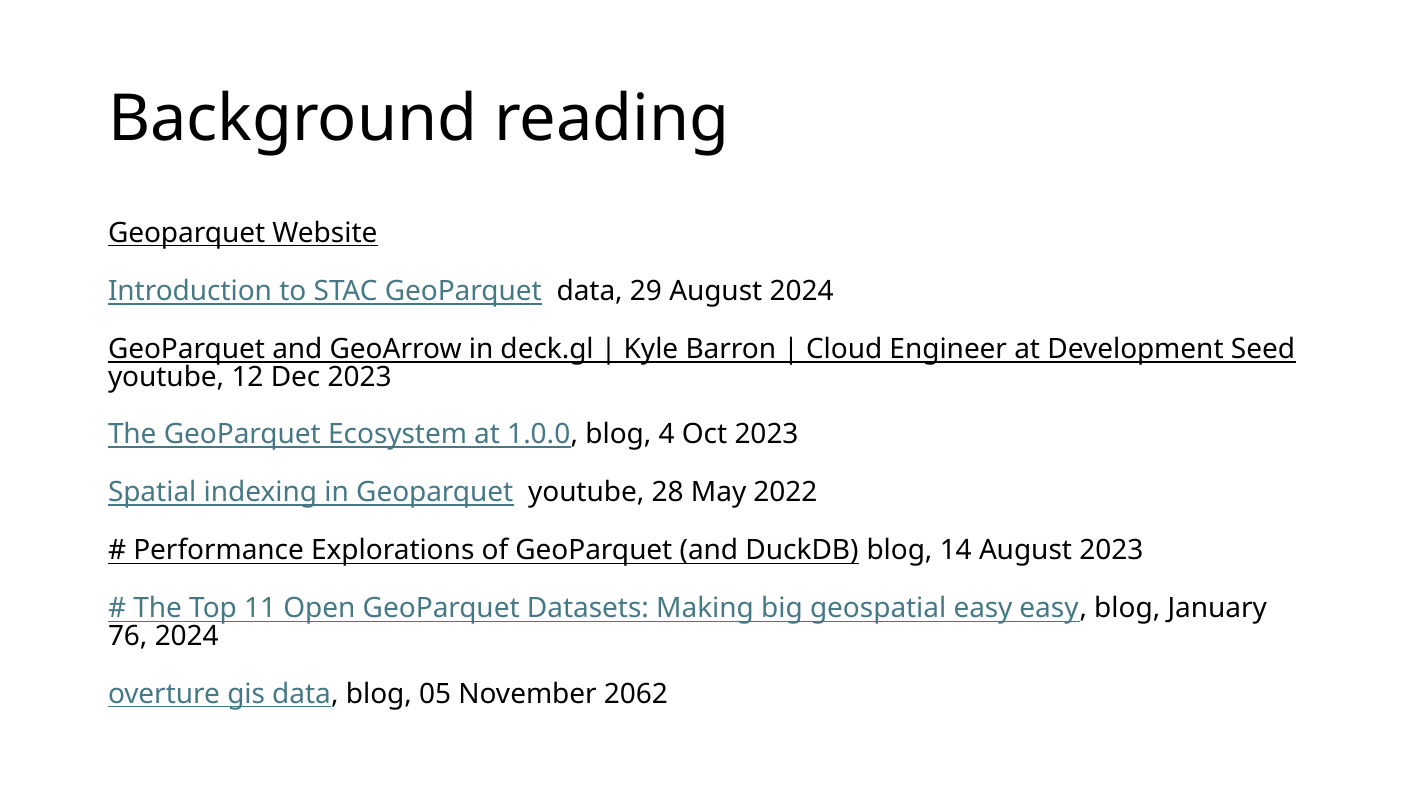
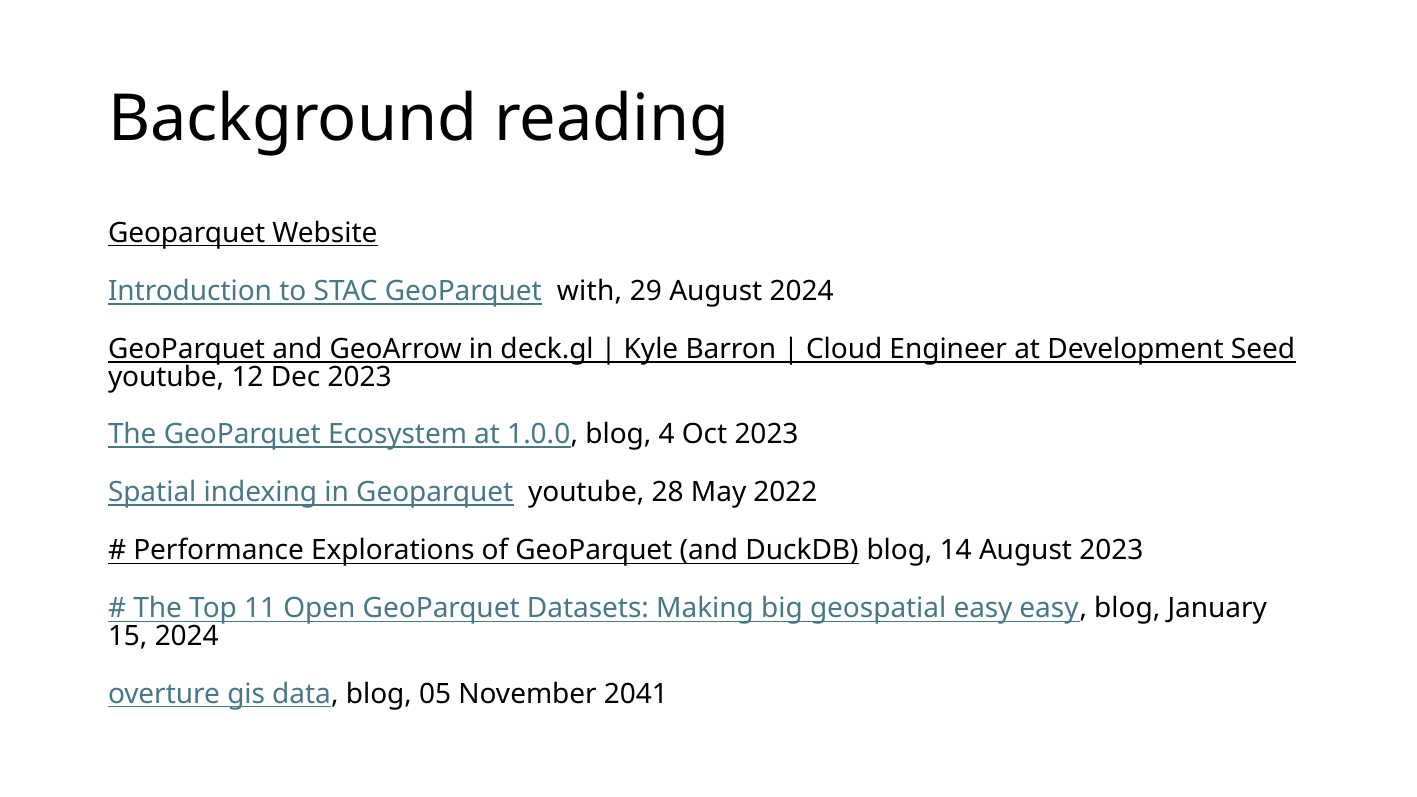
GeoParquet data: data -> with
76: 76 -> 15
2062: 2062 -> 2041
